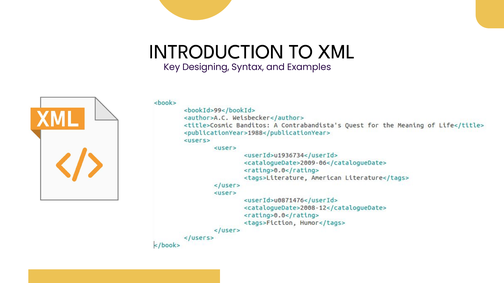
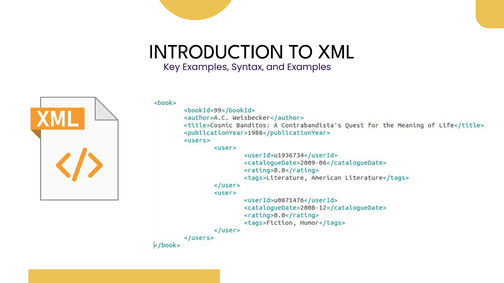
Key Designing: Designing -> Examples
